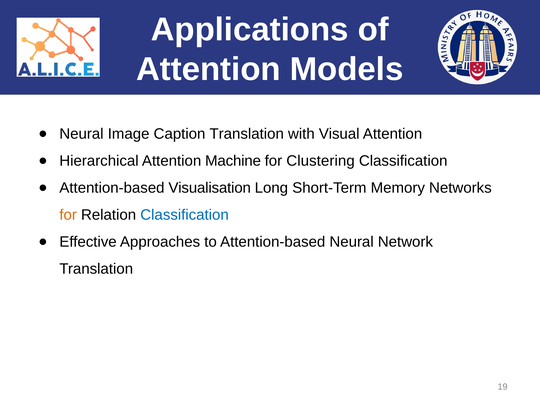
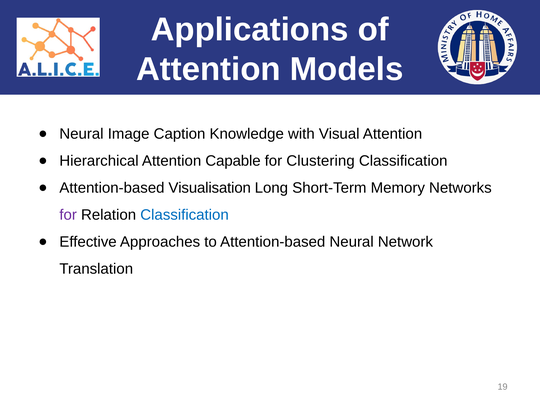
Caption Translation: Translation -> Knowledge
Machine: Machine -> Capable
for at (68, 215) colour: orange -> purple
